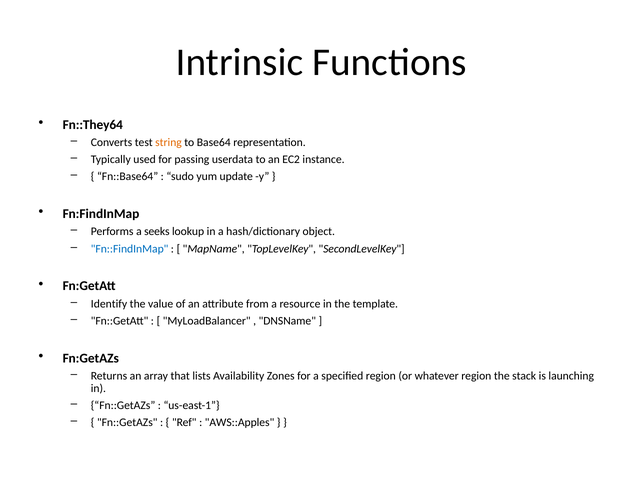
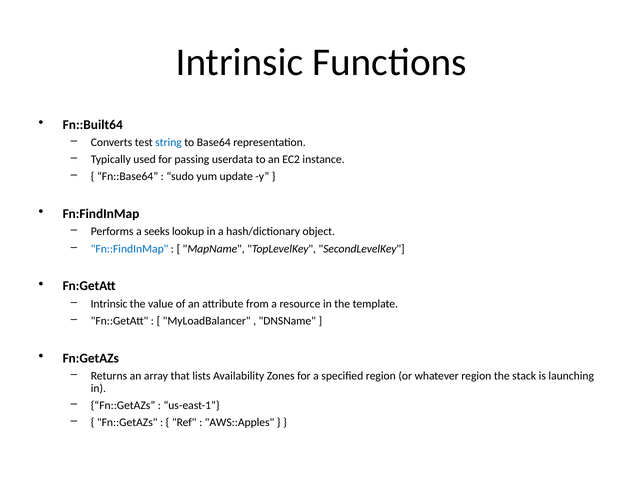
Fn::They64: Fn::They64 -> Fn::Built64
string colour: orange -> blue
Identify at (109, 304): Identify -> Intrinsic
